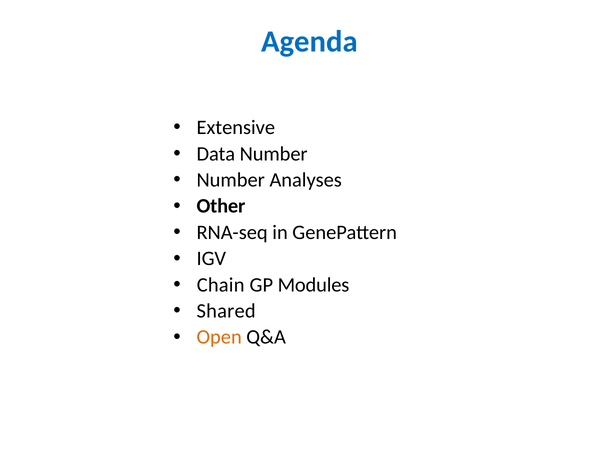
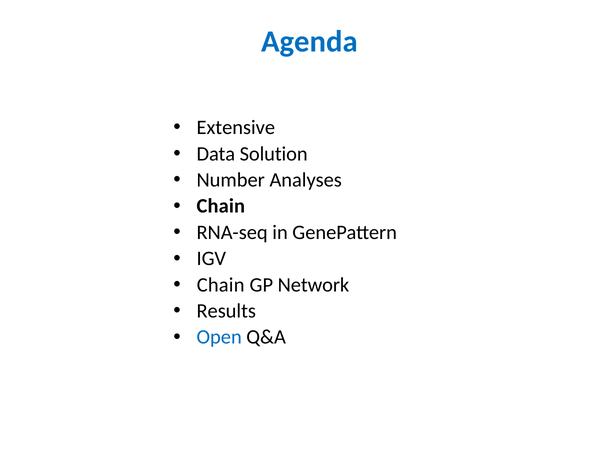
Data Number: Number -> Solution
Other at (221, 206): Other -> Chain
Modules: Modules -> Network
Shared: Shared -> Results
Open colour: orange -> blue
